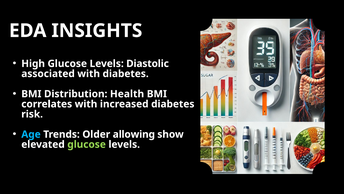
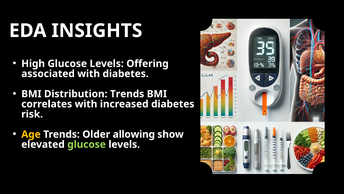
Diastolic: Diastolic -> Offering
Distribution Health: Health -> Trends
Age colour: light blue -> yellow
